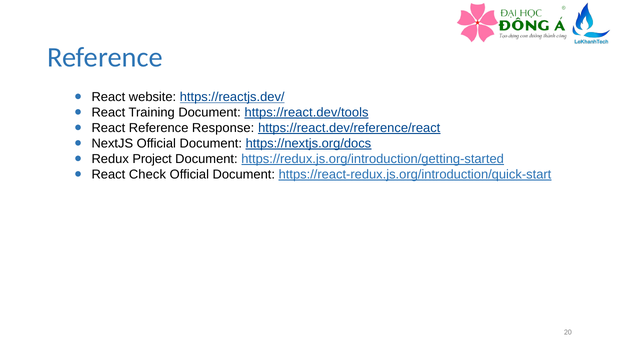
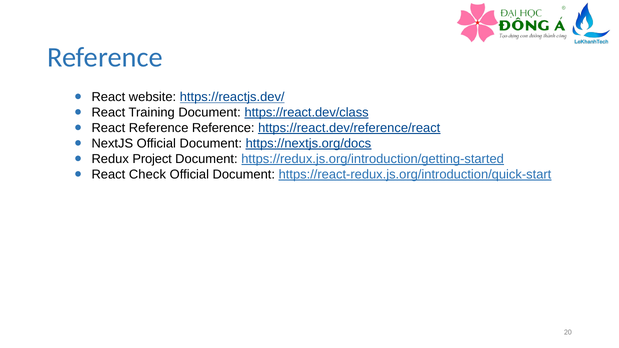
https://react.dev/tools: https://react.dev/tools -> https://react.dev/class
Reference Response: Response -> Reference
